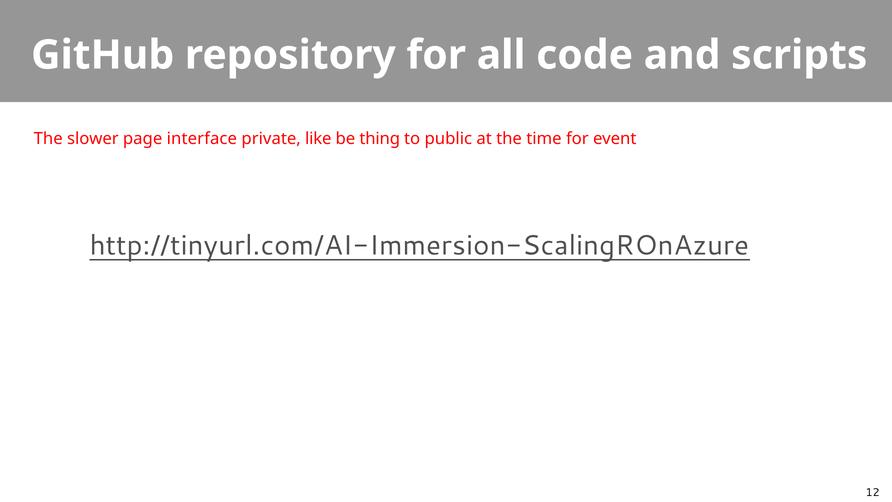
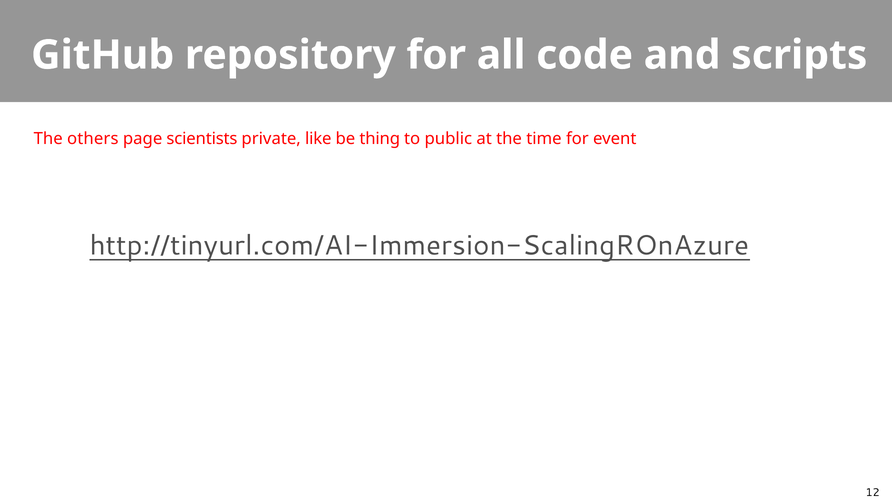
slower: slower -> others
interface: interface -> scientists
